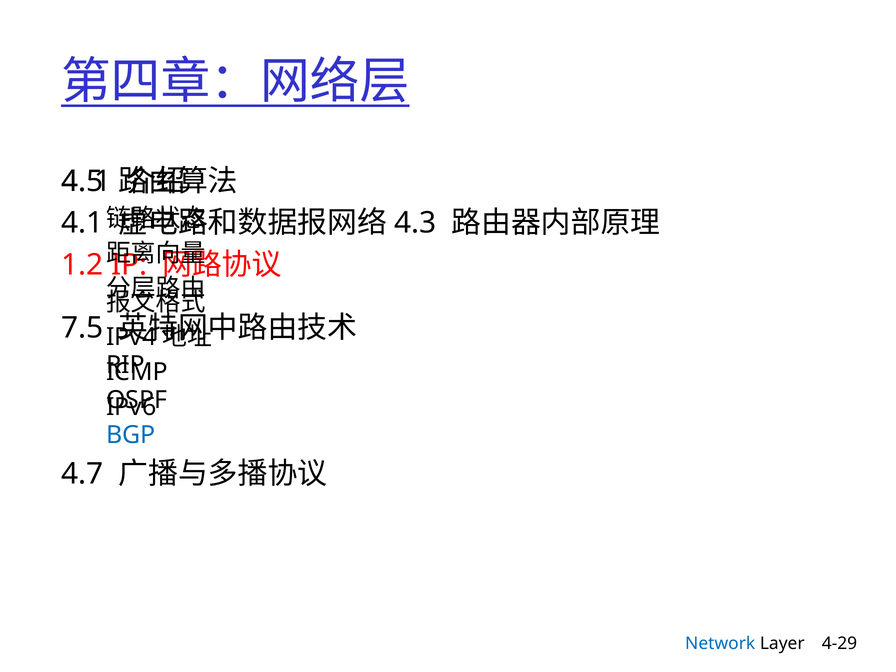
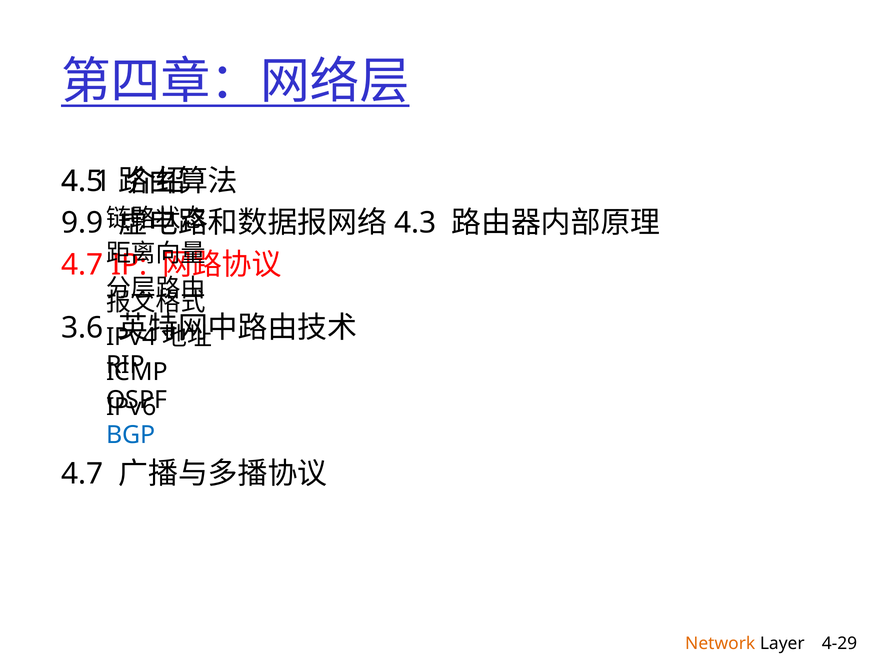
4.1: 4.1 -> 9.9
1.2 at (82, 265): 1.2 -> 4.7
7.5: 7.5 -> 3.6
Network colour: blue -> orange
